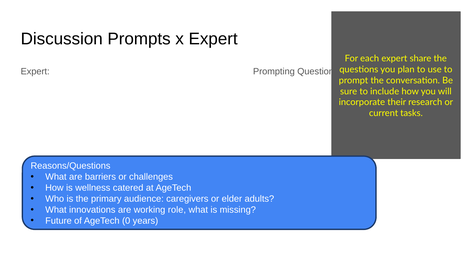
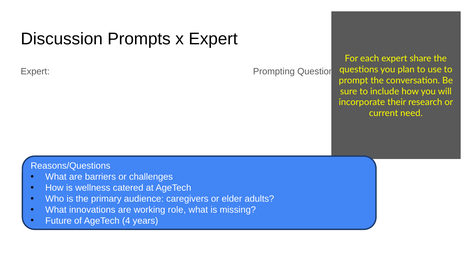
tasks: tasks -> need
0: 0 -> 4
